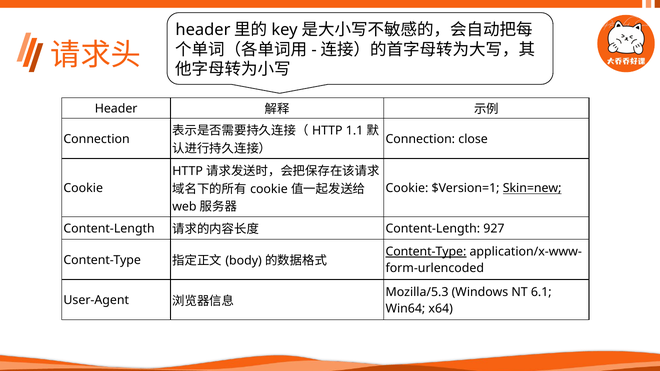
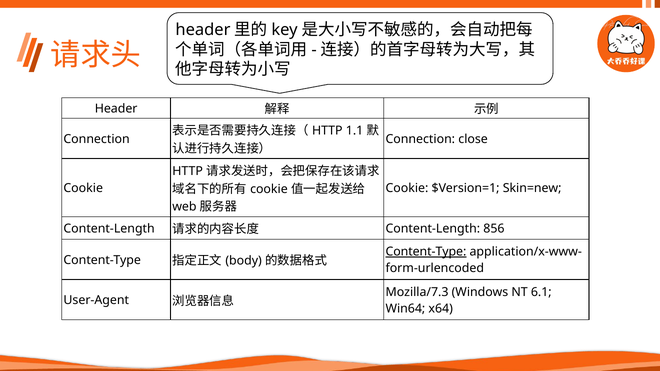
Skin=new underline: present -> none
927: 927 -> 856
Mozilla/5.3: Mozilla/5.3 -> Mozilla/7.3
